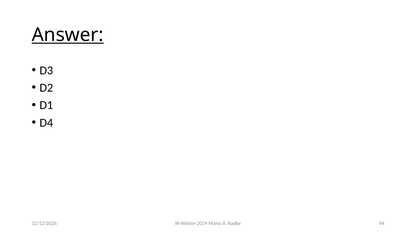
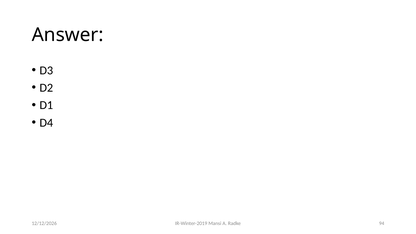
Answer underline: present -> none
